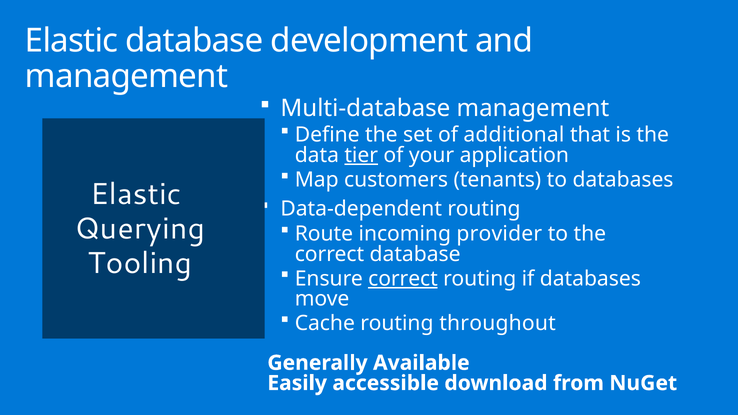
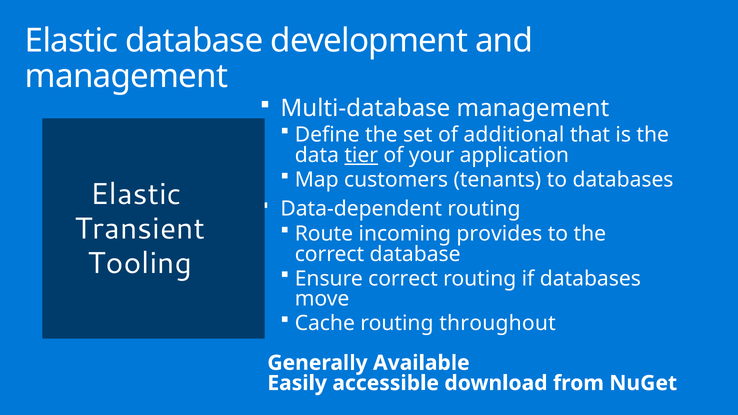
Querying: Querying -> Transient
provider: provider -> provides
correct at (403, 279) underline: present -> none
